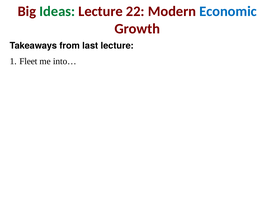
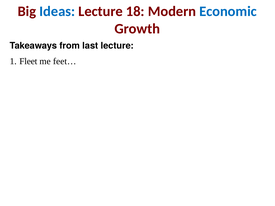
Ideas colour: green -> blue
22: 22 -> 18
into…: into… -> feet…
